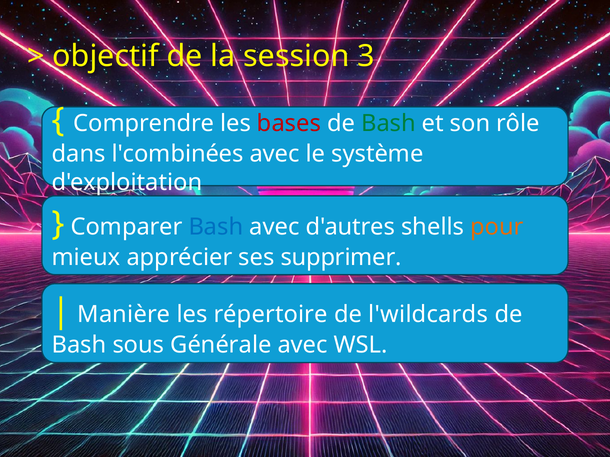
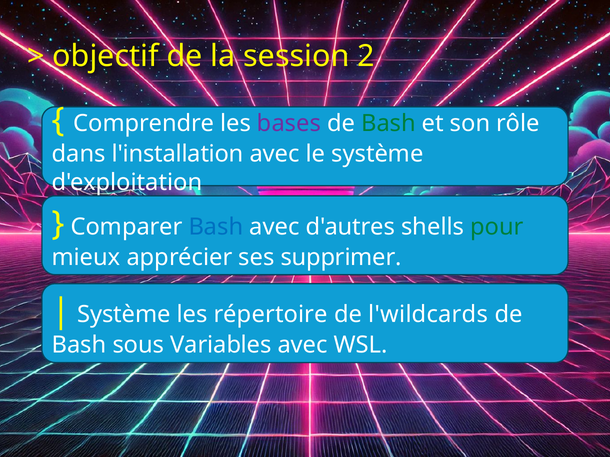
3: 3 -> 2
bases colour: red -> purple
l'combinées: l'combinées -> l'installation
pour colour: orange -> green
Manière at (124, 315): Manière -> Système
Générale: Générale -> Variables
